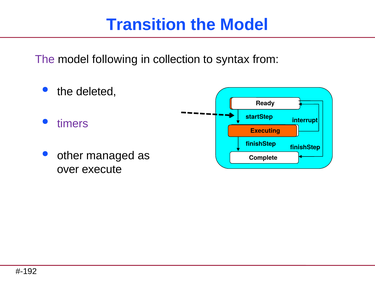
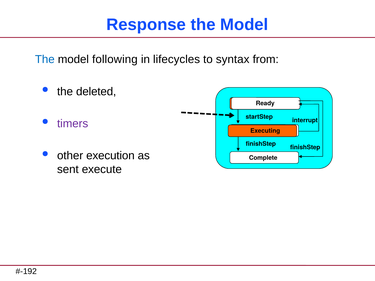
Transition: Transition -> Response
The at (45, 59) colour: purple -> blue
collection: collection -> lifecycles
managed: managed -> execution
over: over -> sent
